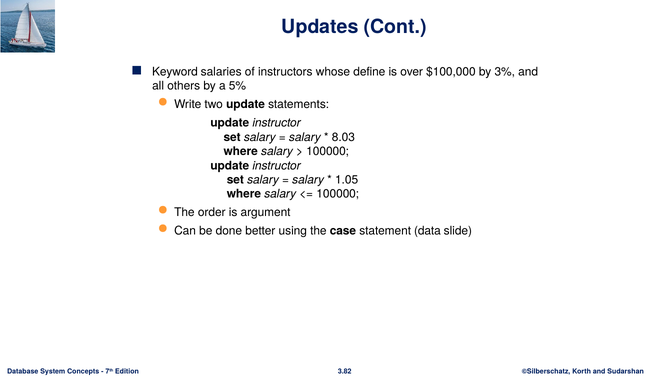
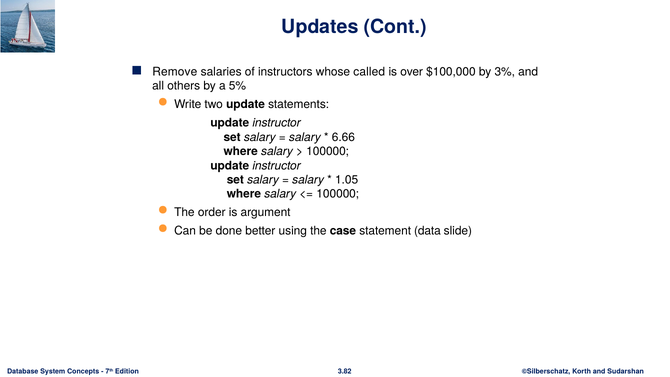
Keyword: Keyword -> Remove
define: define -> called
8.03: 8.03 -> 6.66
